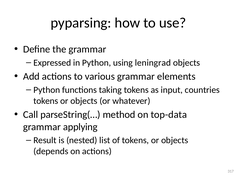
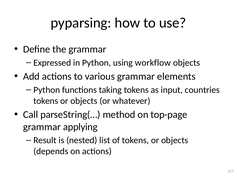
leningrad: leningrad -> workflow
top-data: top-data -> top-page
